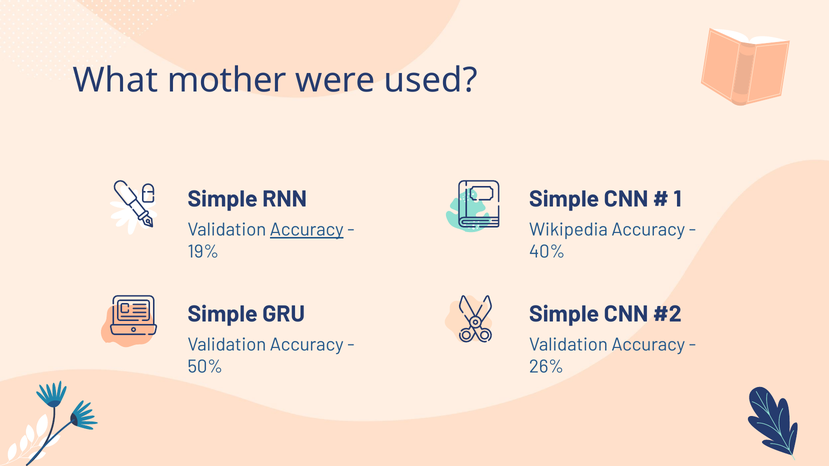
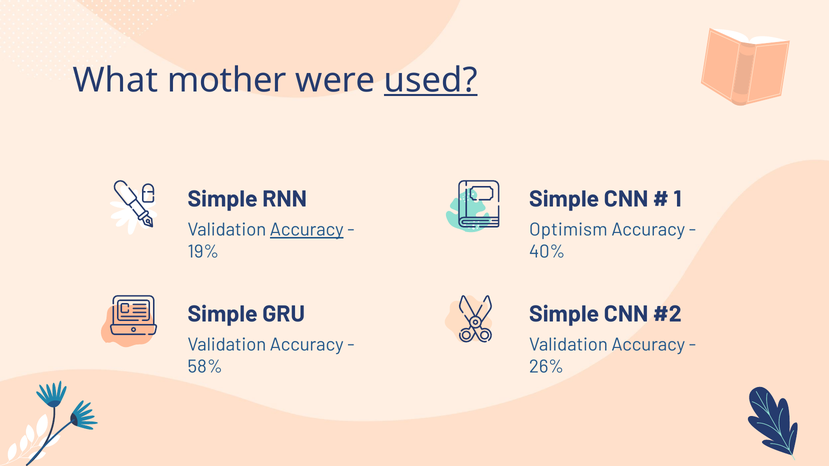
used underline: none -> present
Wikipedia: Wikipedia -> Optimism
50%: 50% -> 58%
